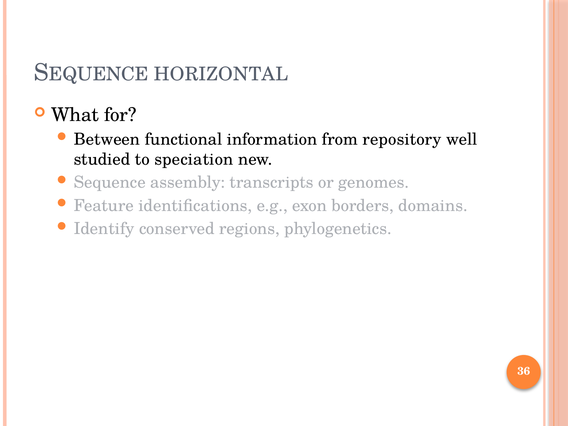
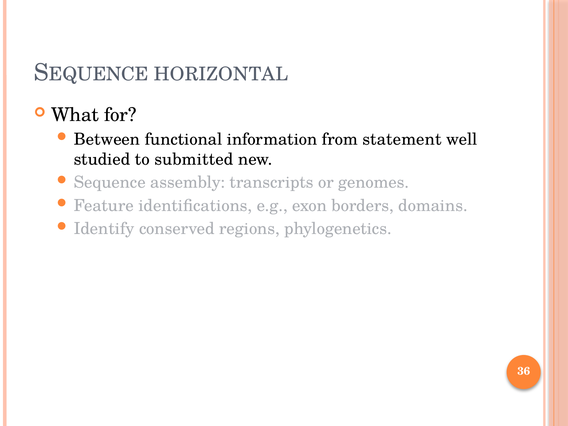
repository: repository -> statement
speciation: speciation -> submitted
